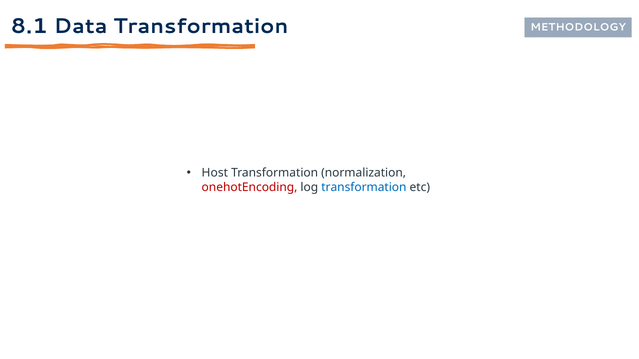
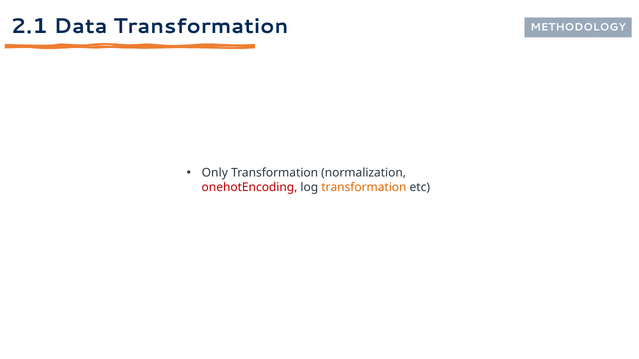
8.1: 8.1 -> 2.1
Host: Host -> Only
transformation at (364, 188) colour: blue -> orange
